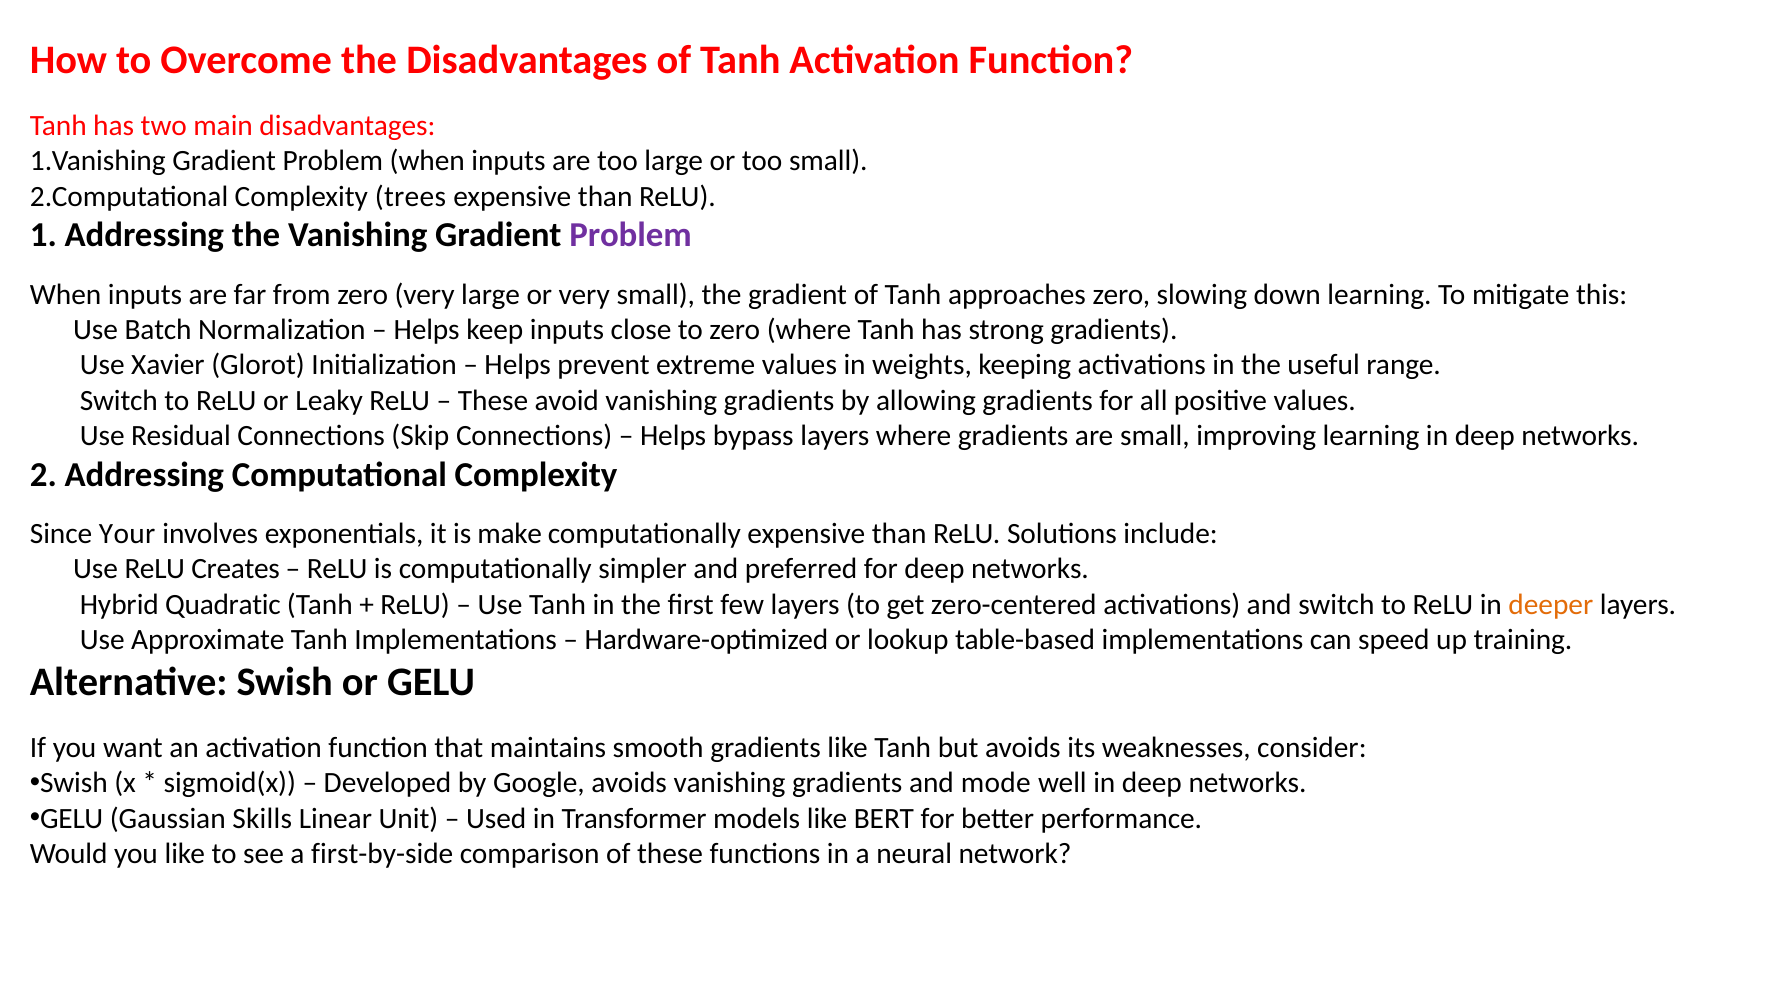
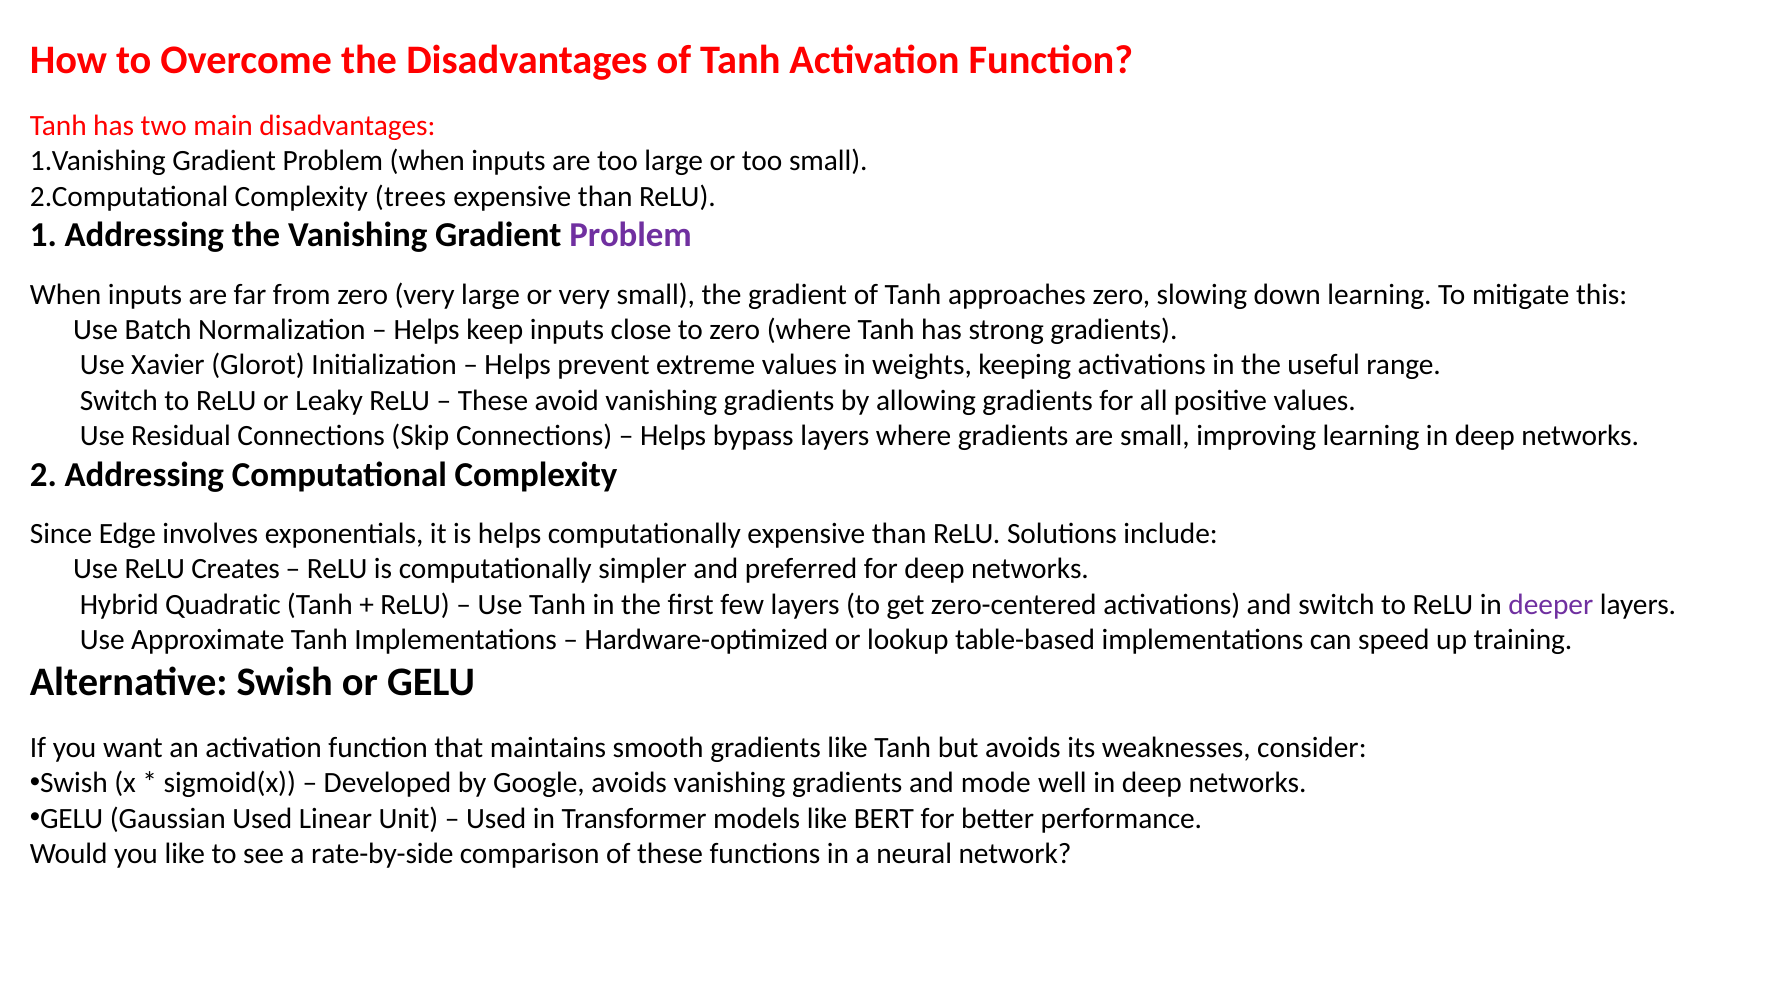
Your: Your -> Edge
is make: make -> helps
deeper colour: orange -> purple
Gaussian Skills: Skills -> Used
first-by-side: first-by-side -> rate-by-side
